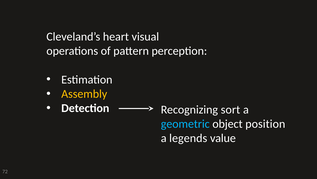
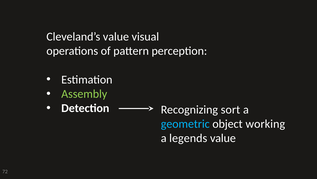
Cleveland’s heart: heart -> value
Assembly colour: yellow -> light green
position: position -> working
